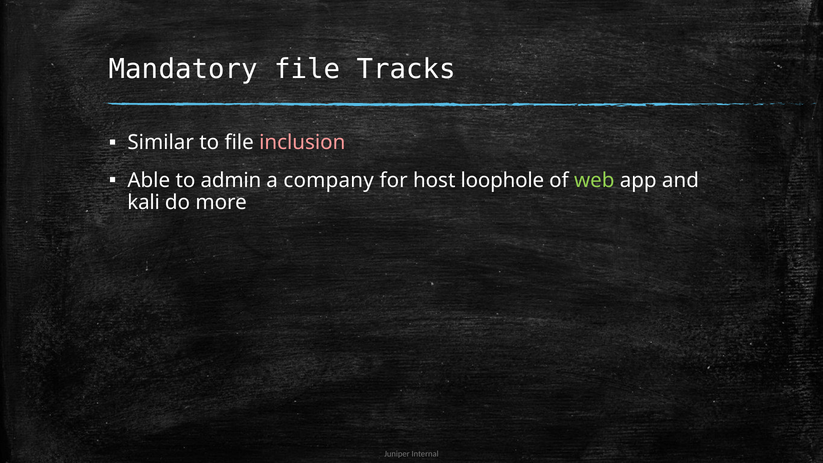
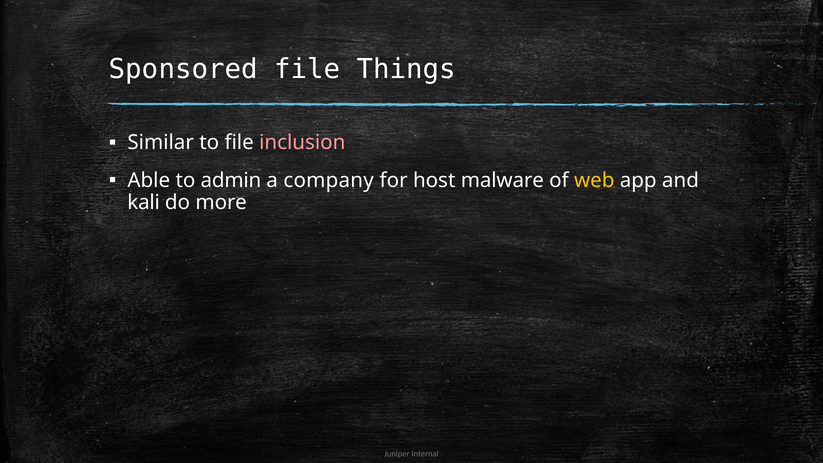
Mandatory: Mandatory -> Sponsored
Tracks: Tracks -> Things
loophole: loophole -> malware
web colour: light green -> yellow
